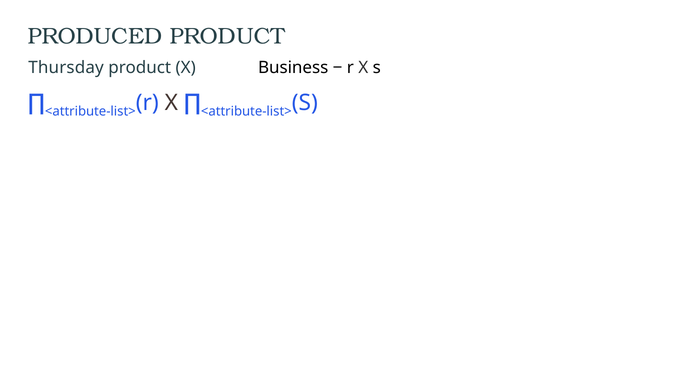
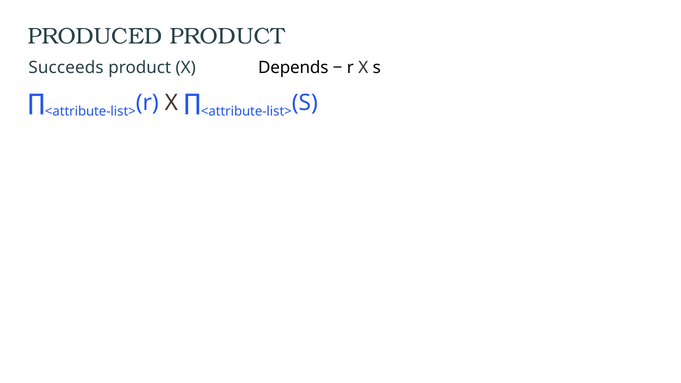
Thursday: Thursday -> Succeeds
Business: Business -> Depends
